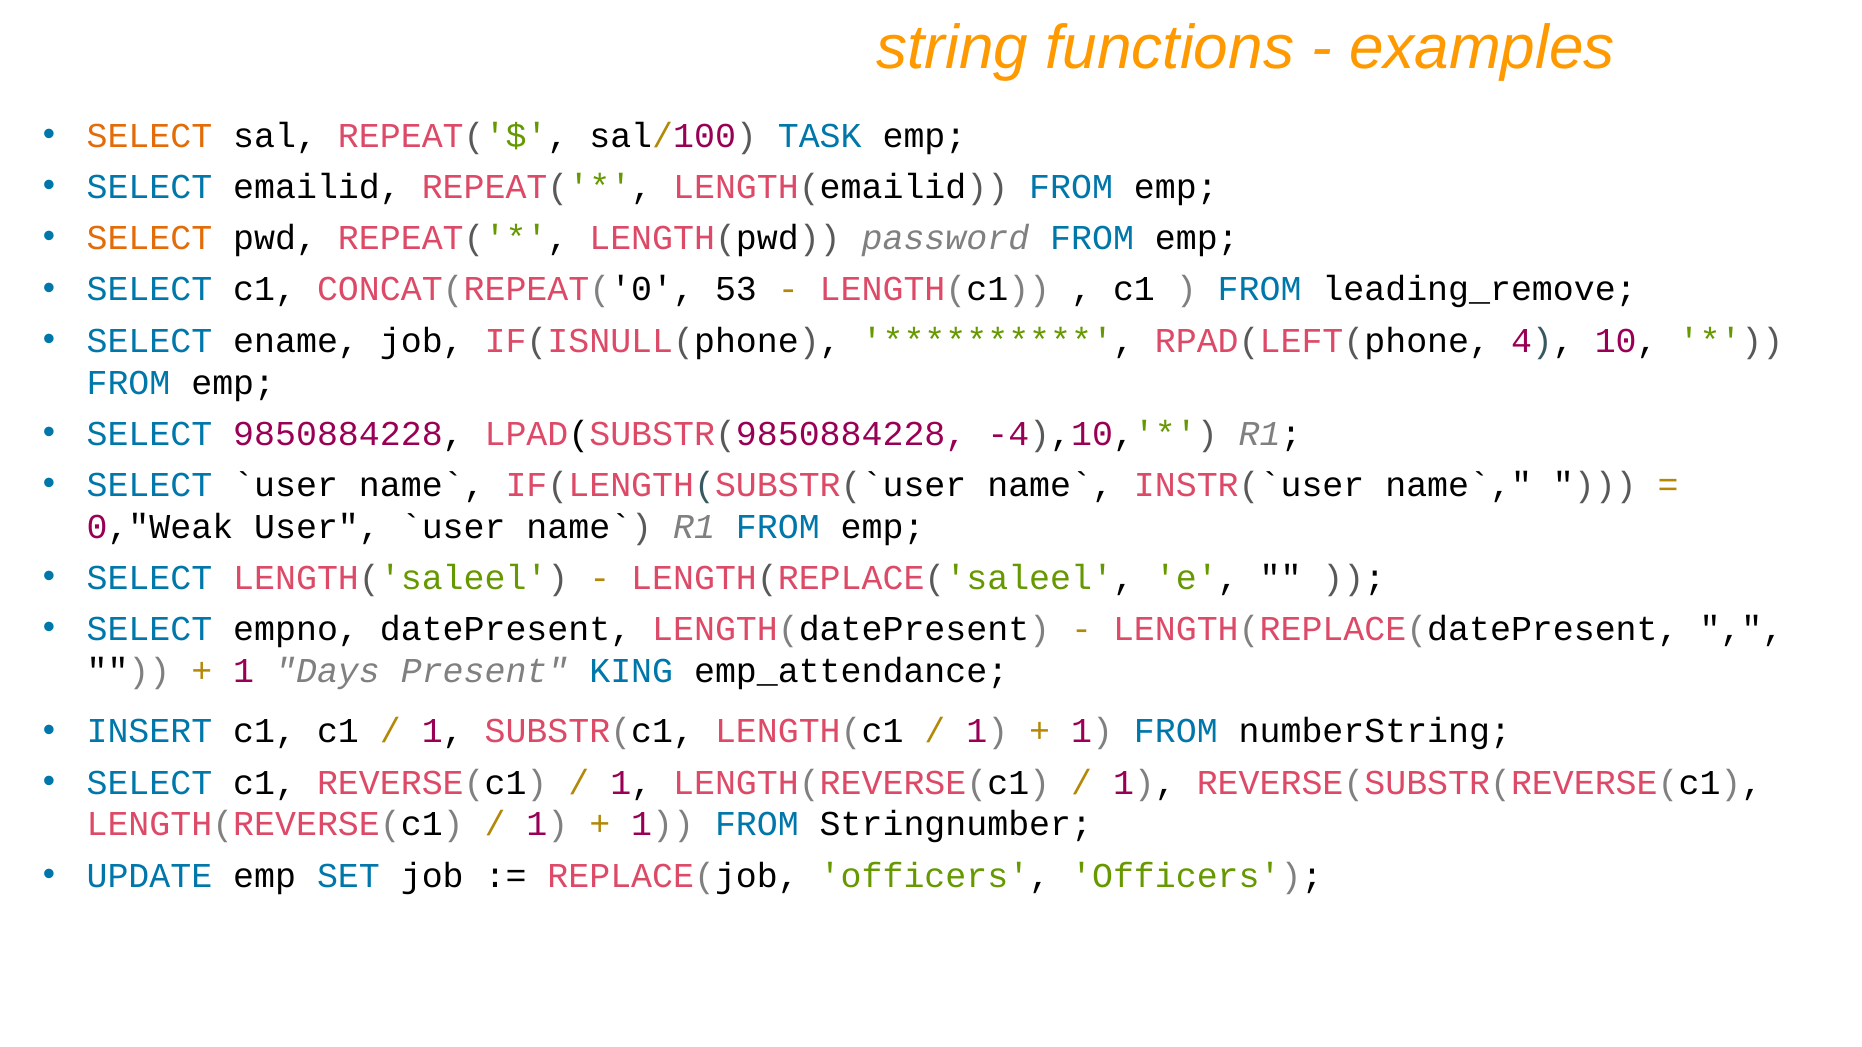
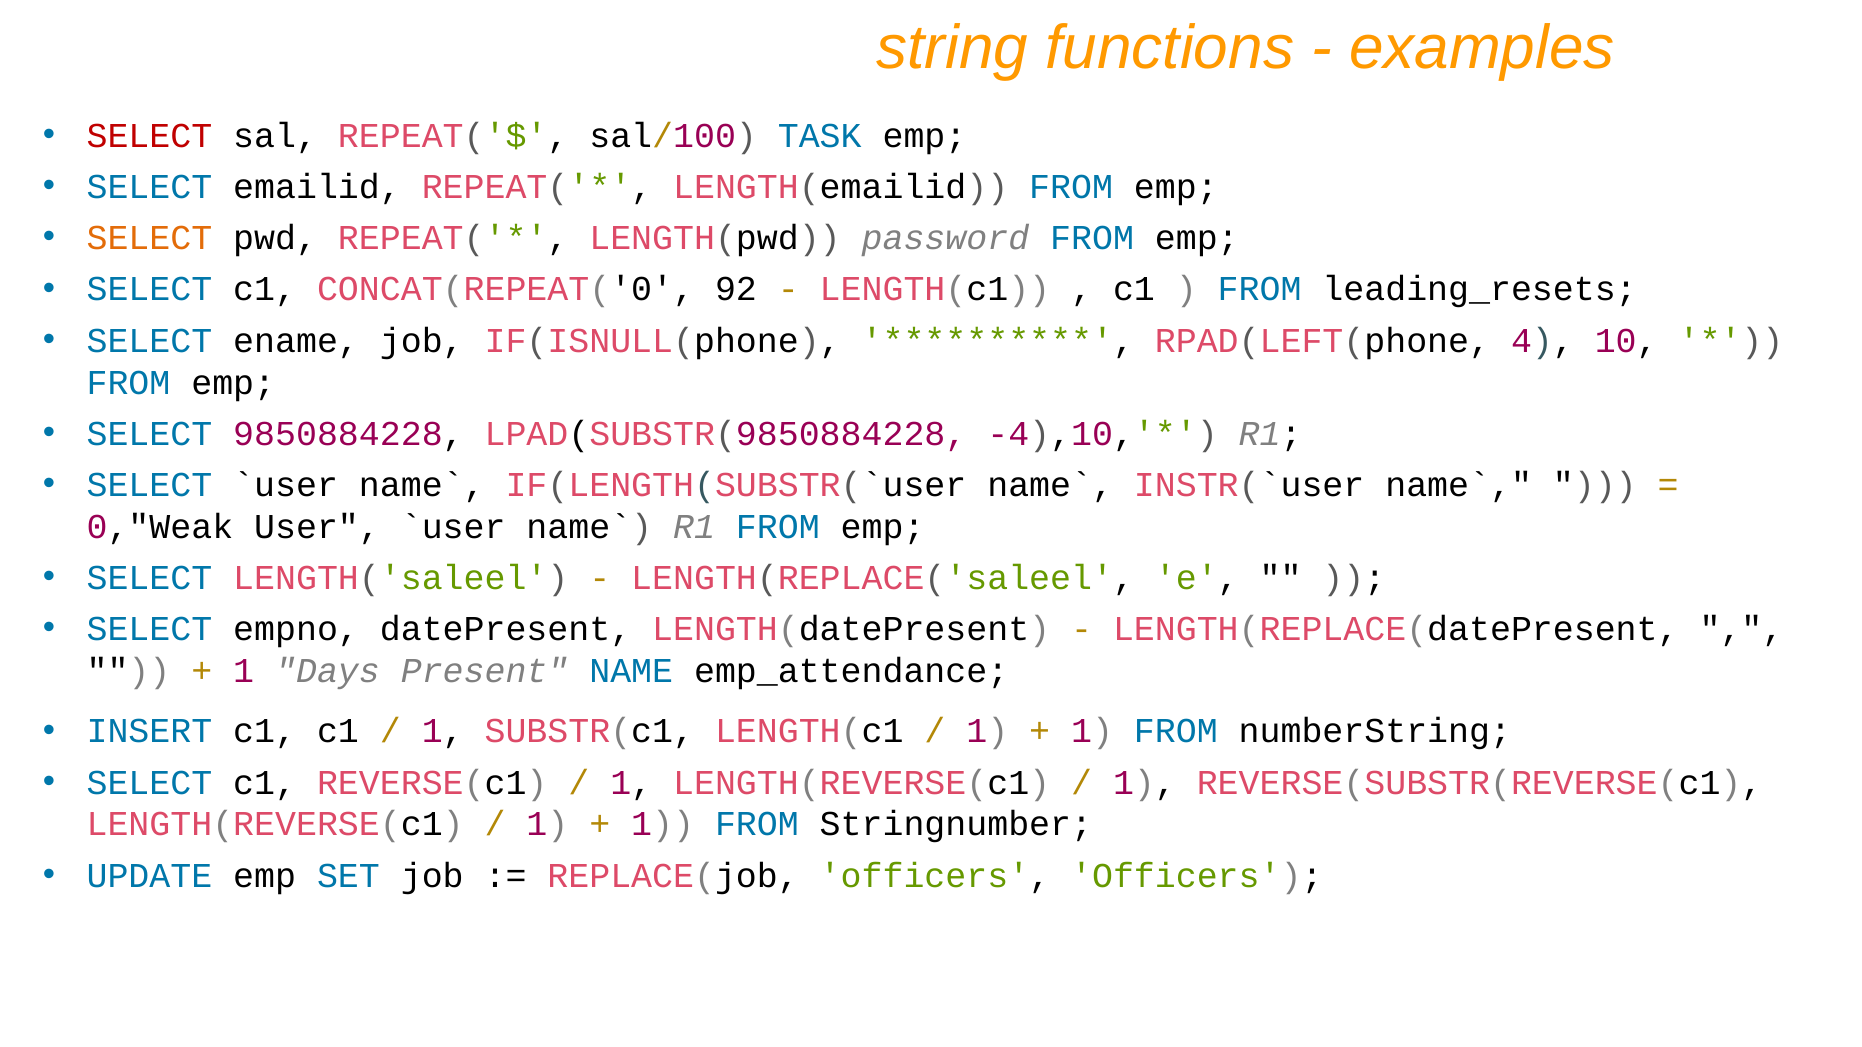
SELECT at (149, 136) colour: orange -> red
53: 53 -> 92
leading_remove: leading_remove -> leading_resets
KING: KING -> NAME
